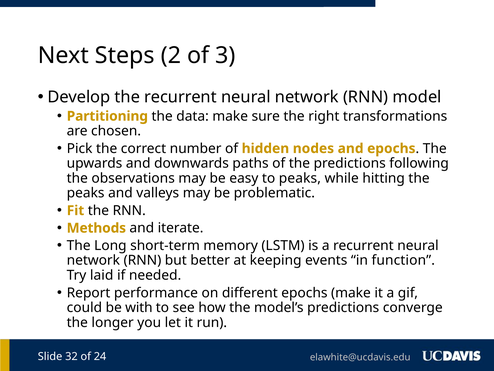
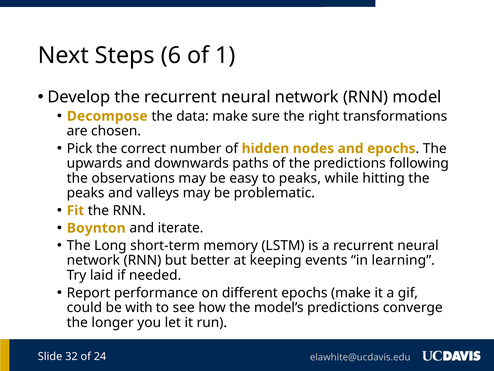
2: 2 -> 6
3: 3 -> 1
Partitioning: Partitioning -> Decompose
Methods: Methods -> Boynton
function: function -> learning
